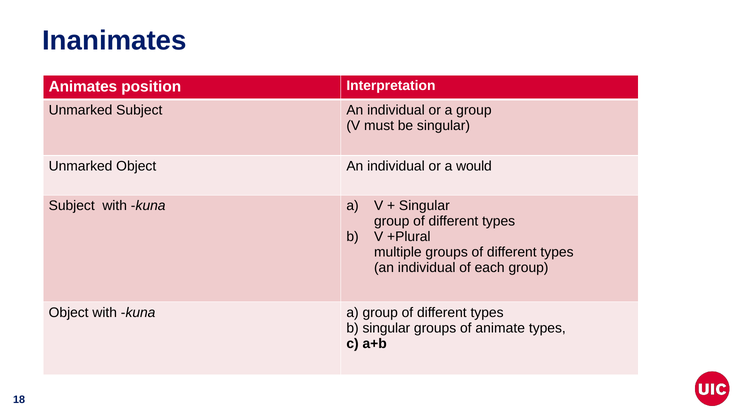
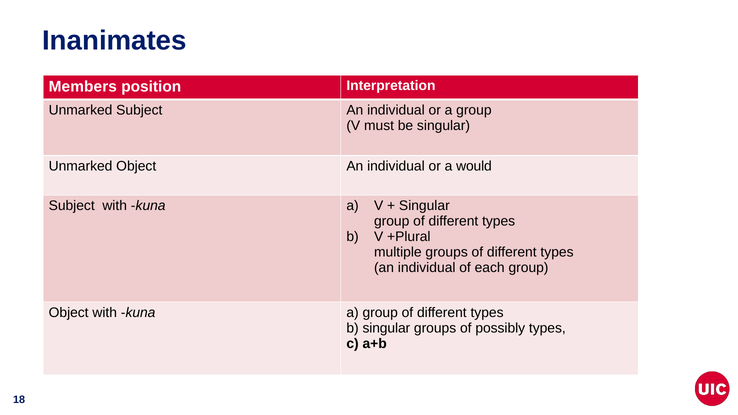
Animates: Animates -> Members
animate: animate -> possibly
